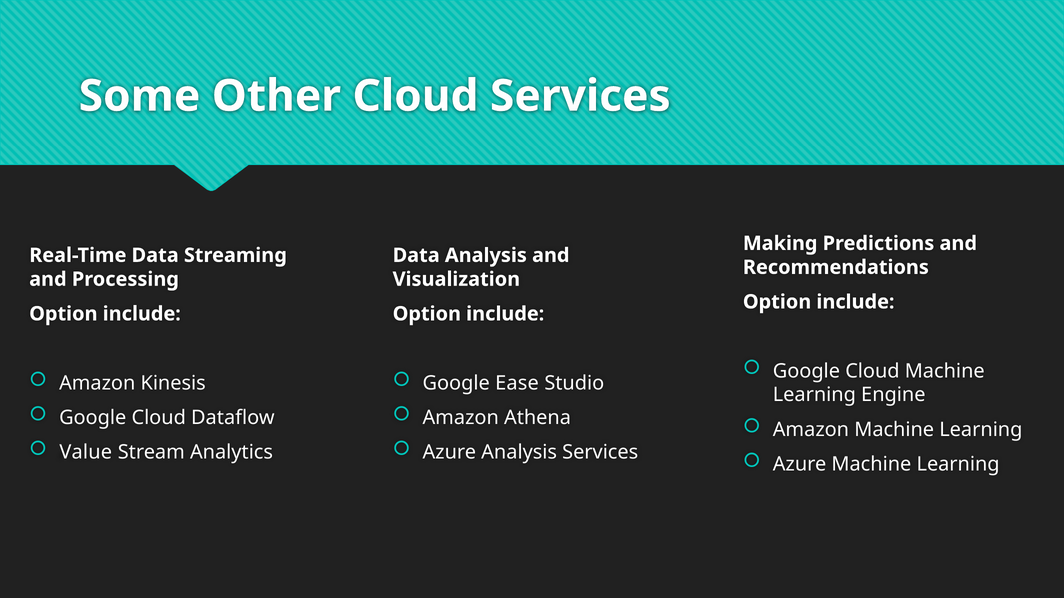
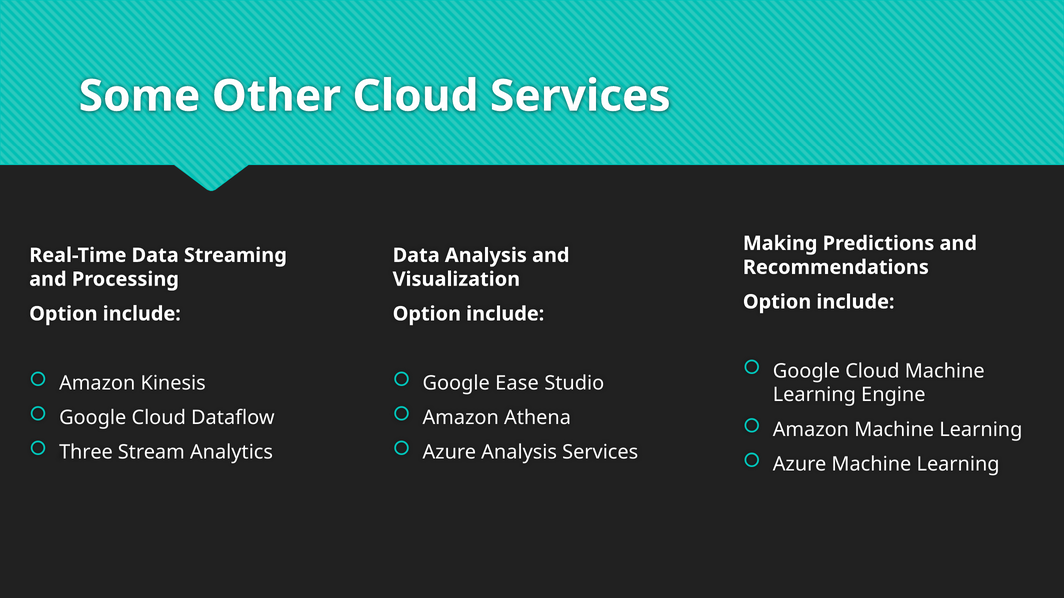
Value: Value -> Three
